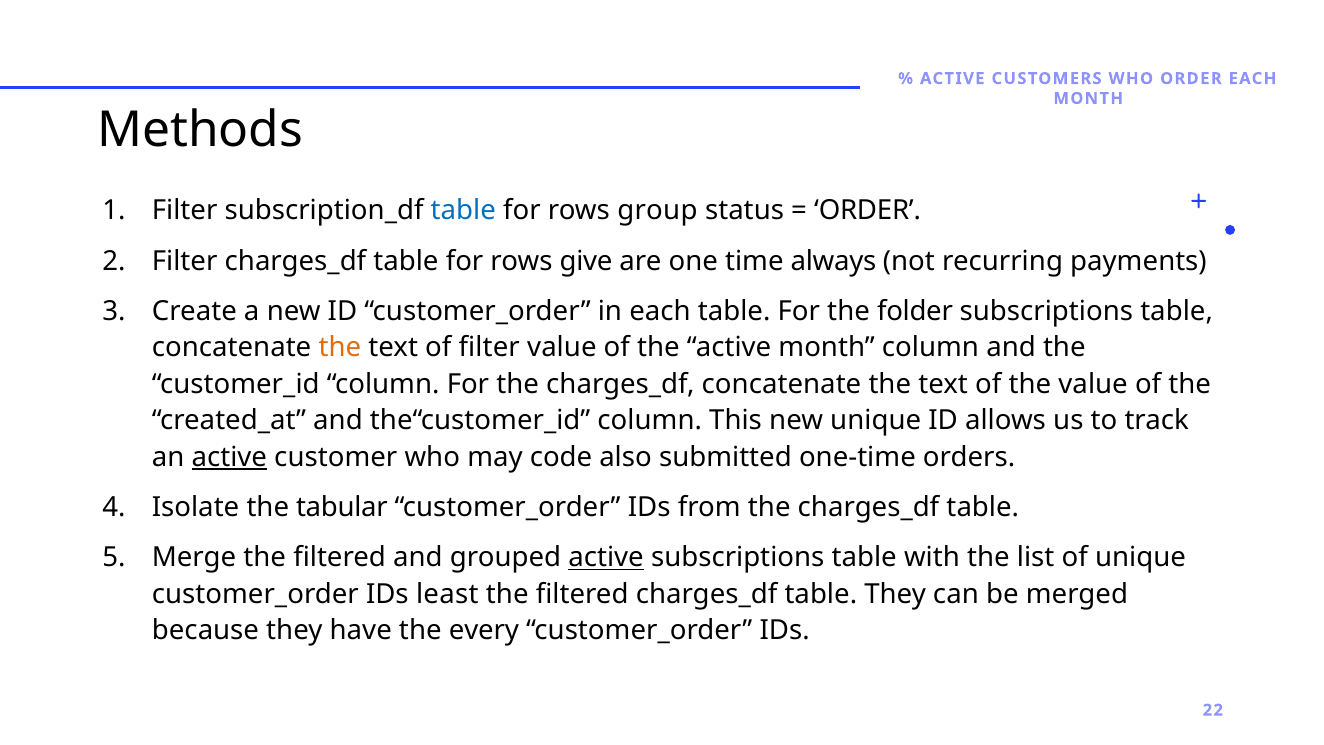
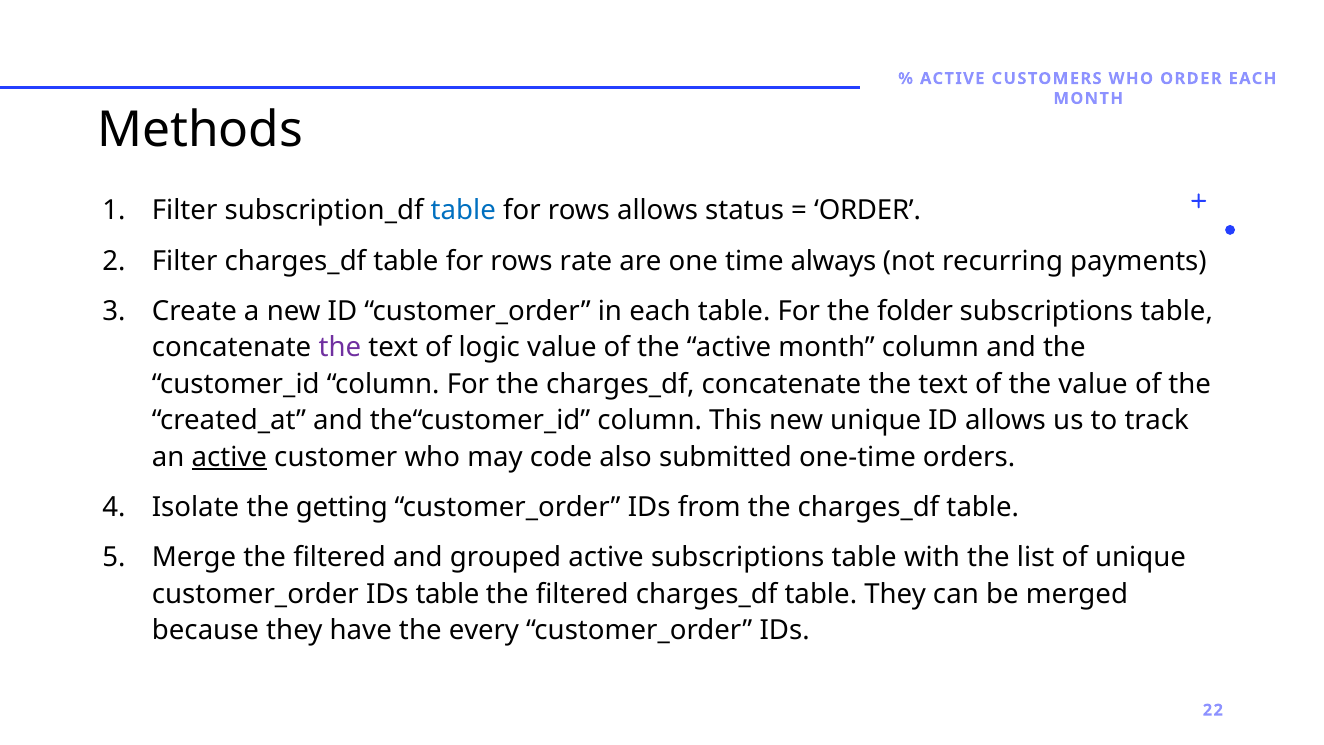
rows group: group -> allows
give: give -> rate
the at (340, 348) colour: orange -> purple
of filter: filter -> logic
tabular: tabular -> getting
active at (606, 557) underline: present -> none
IDs least: least -> table
